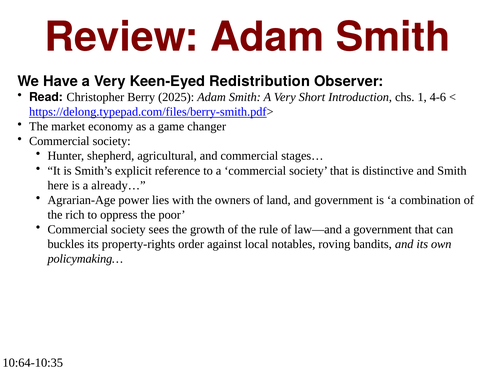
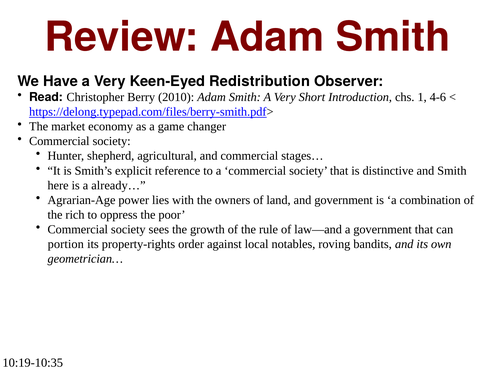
2025: 2025 -> 2010
buckles: buckles -> portion
policymaking…: policymaking… -> geometrician…
10:64-10:35: 10:64-10:35 -> 10:19-10:35
